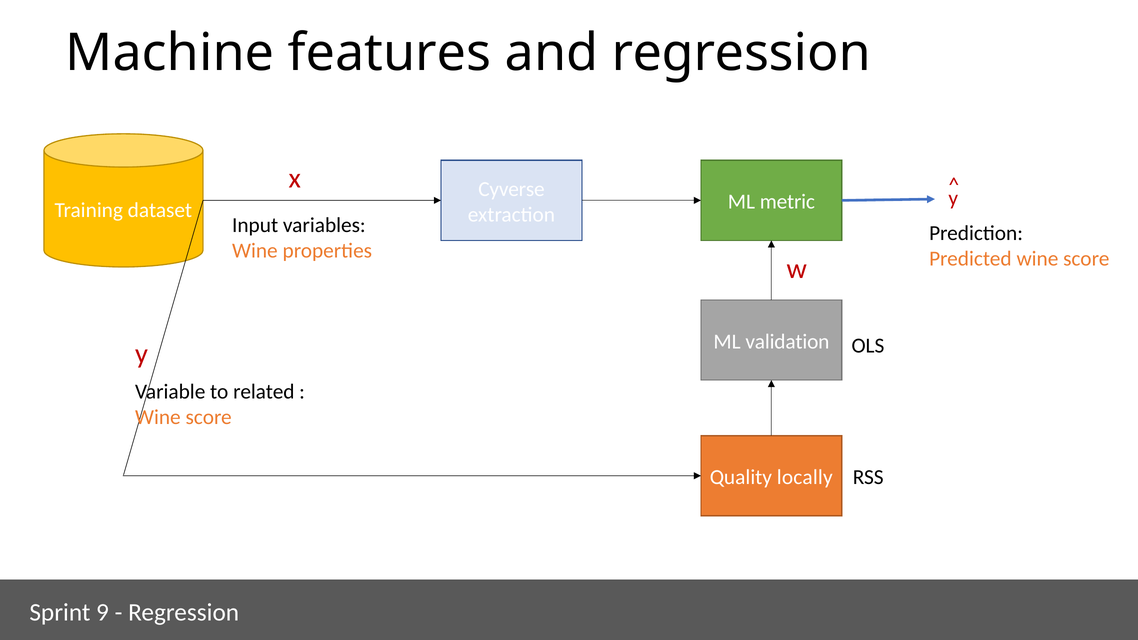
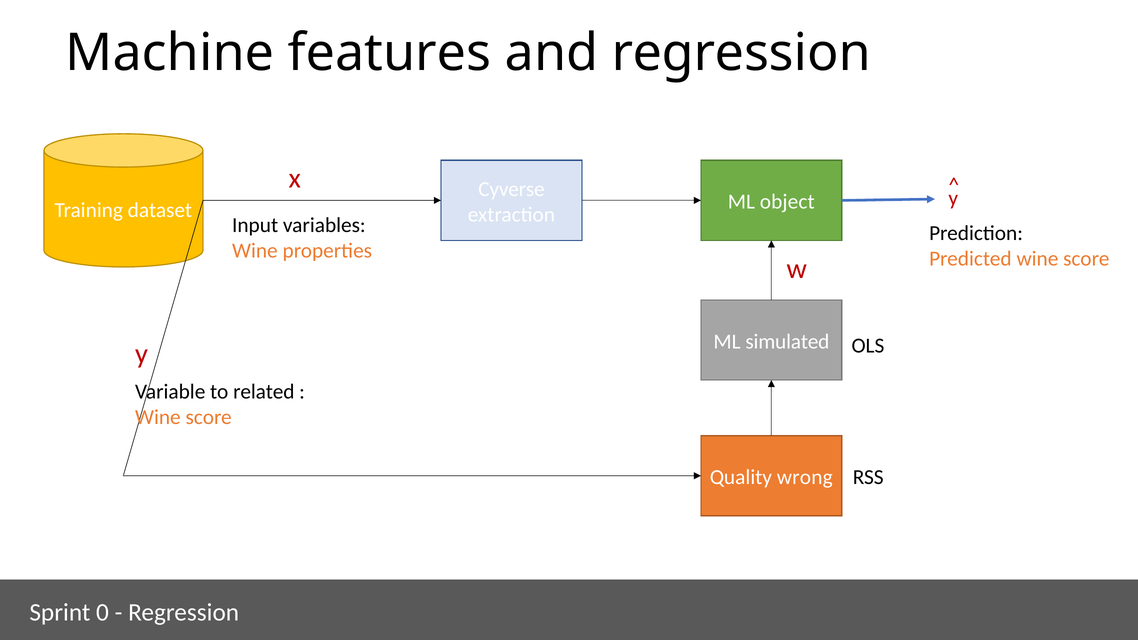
metric: metric -> object
validation: validation -> simulated
locally: locally -> wrong
9: 9 -> 0
